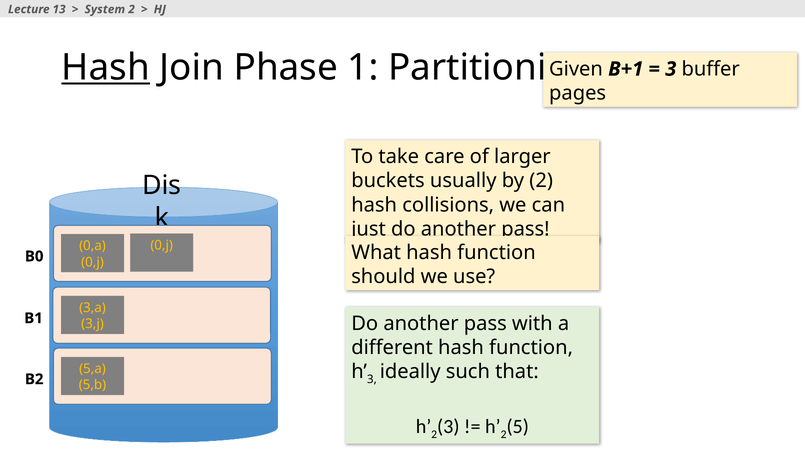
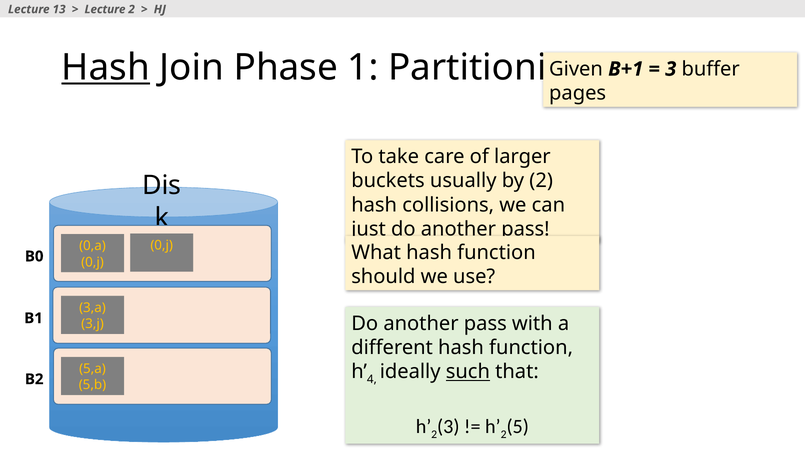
System at (105, 9): System -> Lecture
3 at (372, 379): 3 -> 4
such underline: none -> present
